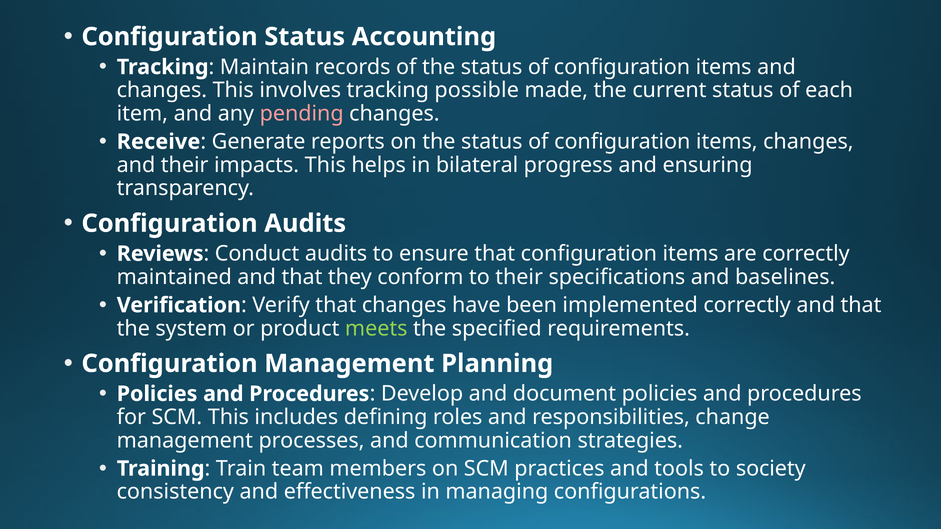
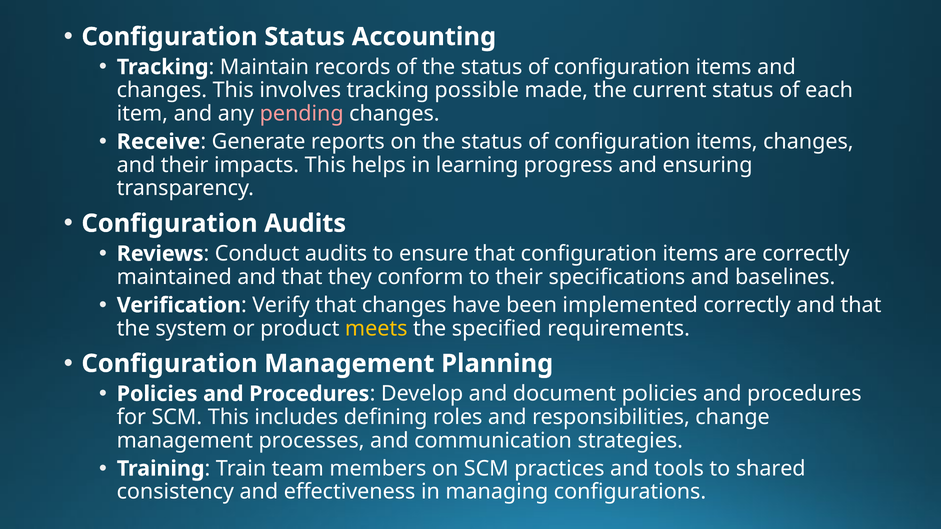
bilateral: bilateral -> learning
meets colour: light green -> yellow
society: society -> shared
